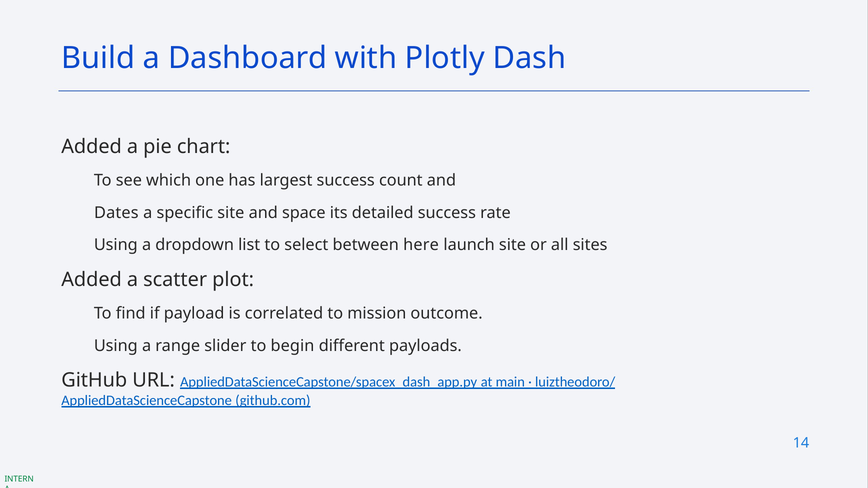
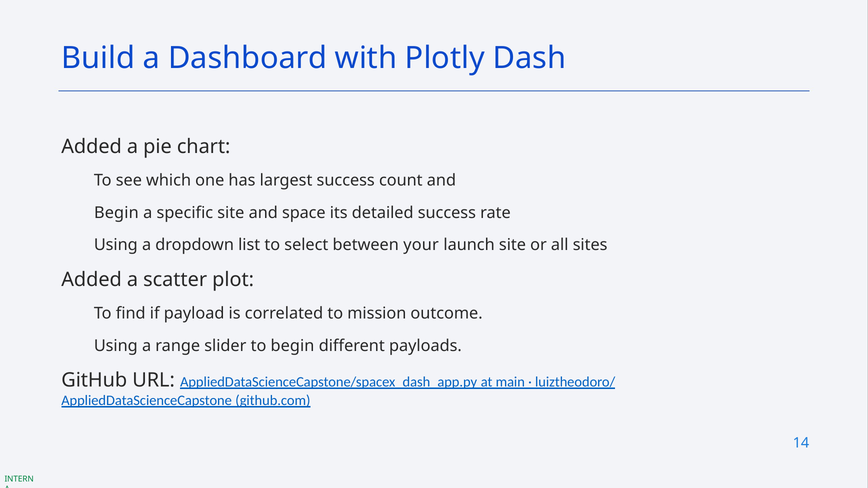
Dates at (116, 213): Dates -> Begin
here: here -> your
